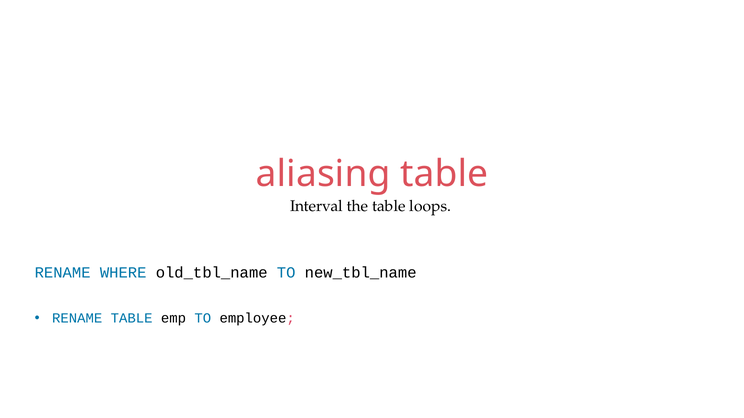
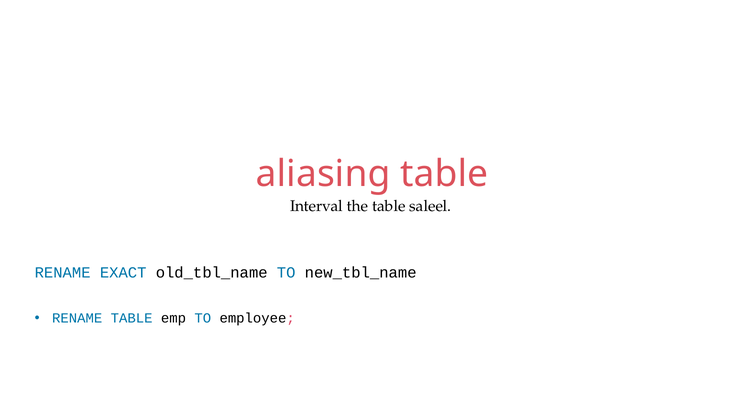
loops: loops -> saleel
WHERE: WHERE -> EXACT
